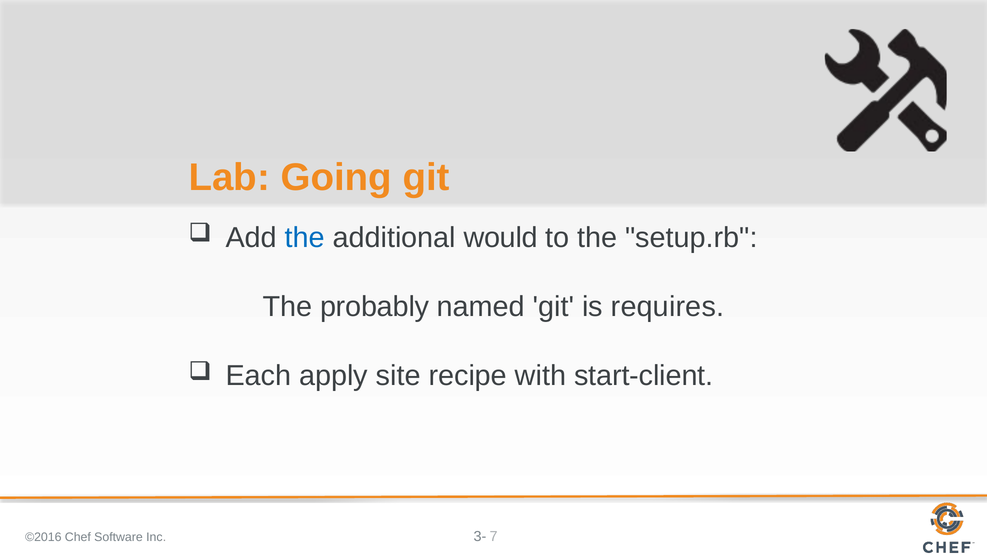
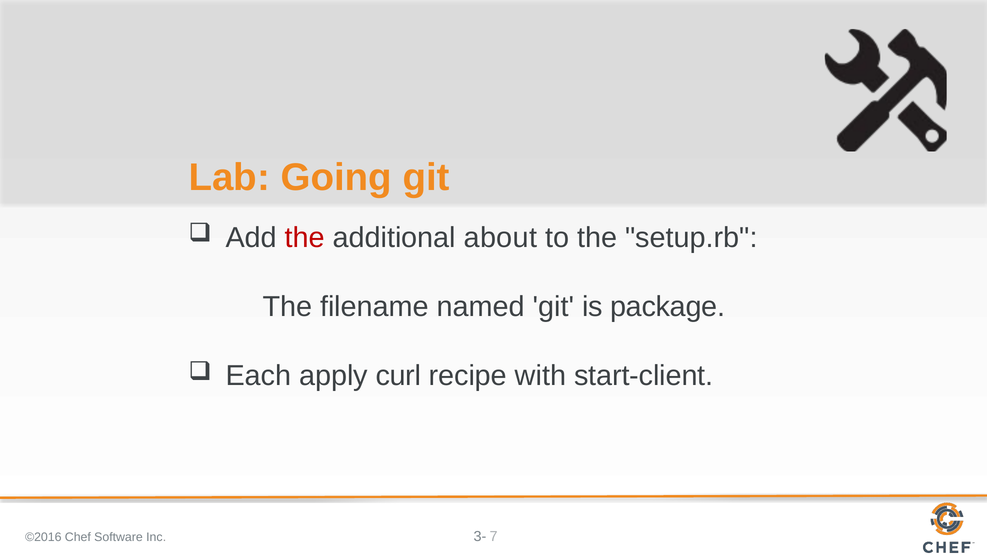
the at (305, 238) colour: blue -> red
would: would -> about
probably: probably -> filename
requires: requires -> package
site: site -> curl
